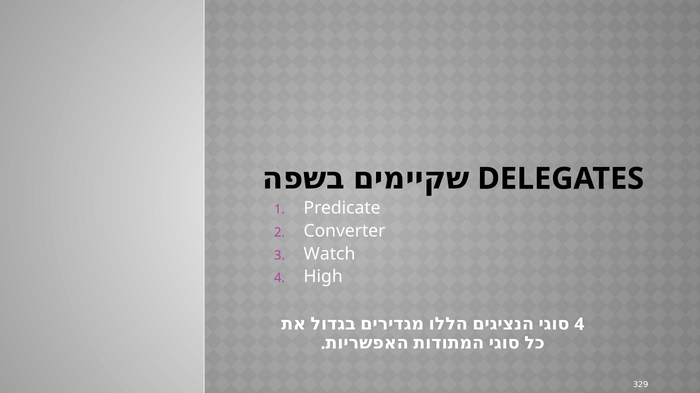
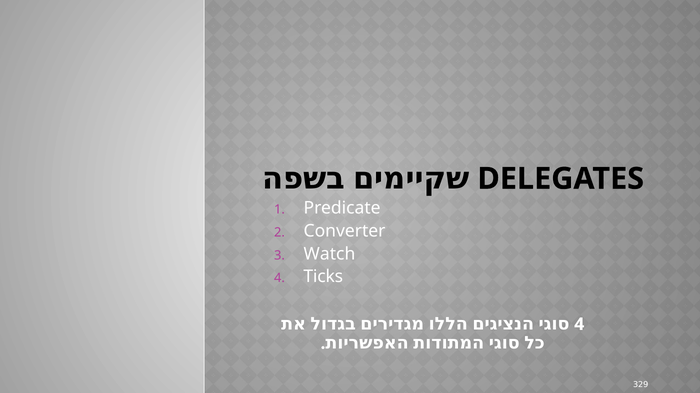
High: High -> Ticks
